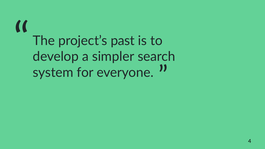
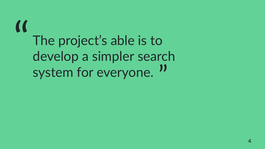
past: past -> able
